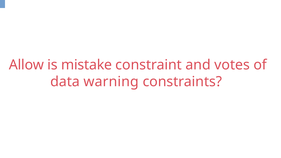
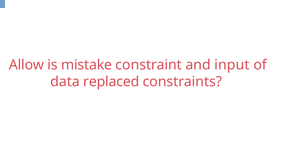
votes: votes -> input
warning: warning -> replaced
